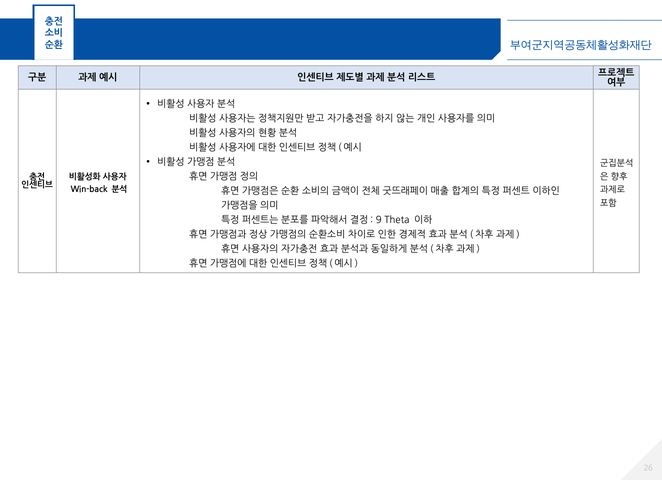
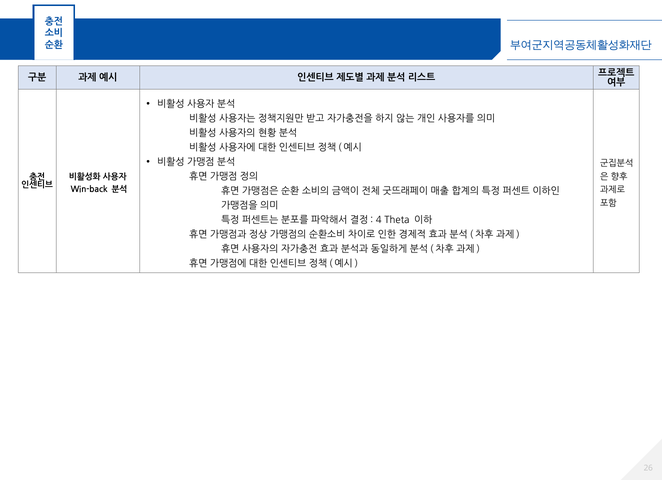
9: 9 -> 4
